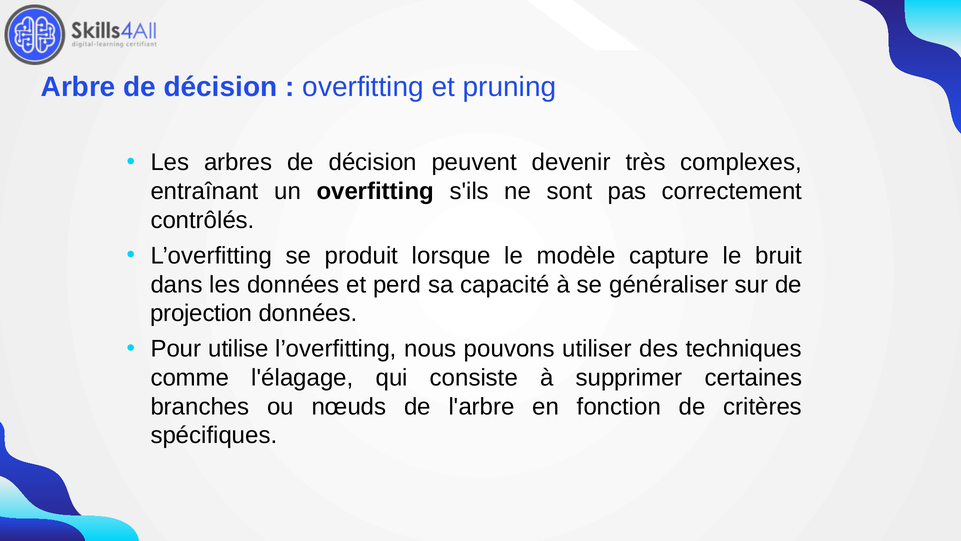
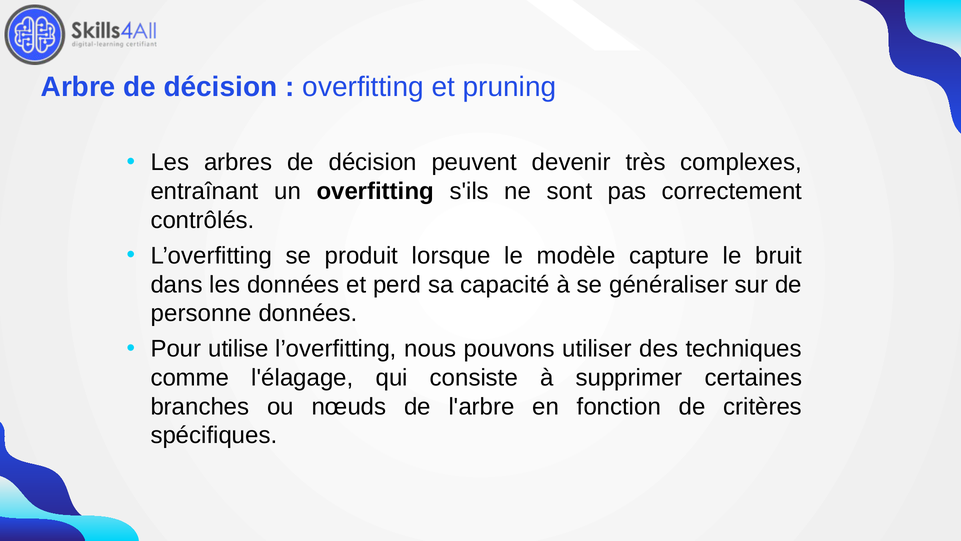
projection: projection -> personne
